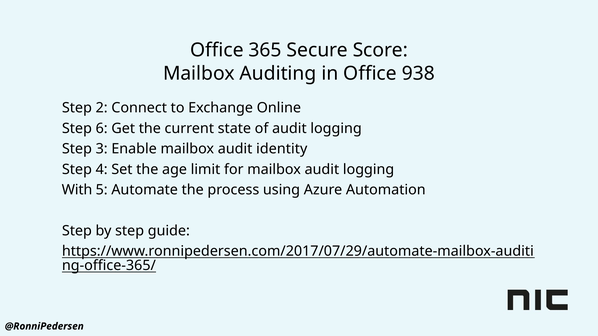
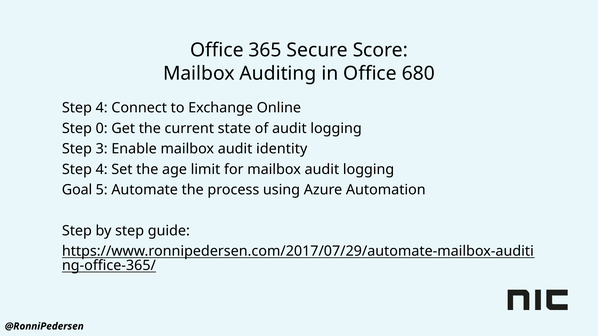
938: 938 -> 680
2 at (102, 108): 2 -> 4
6: 6 -> 0
With: With -> Goal
